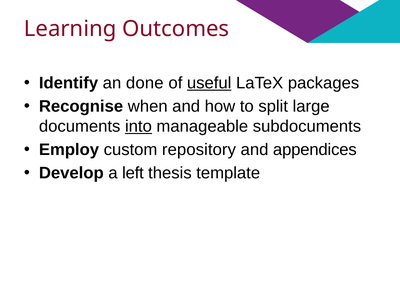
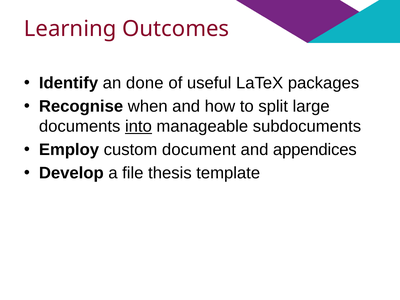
useful underline: present -> none
repository: repository -> document
left: left -> file
